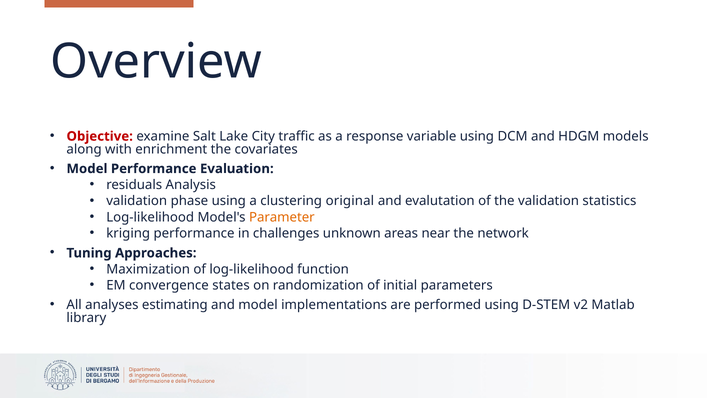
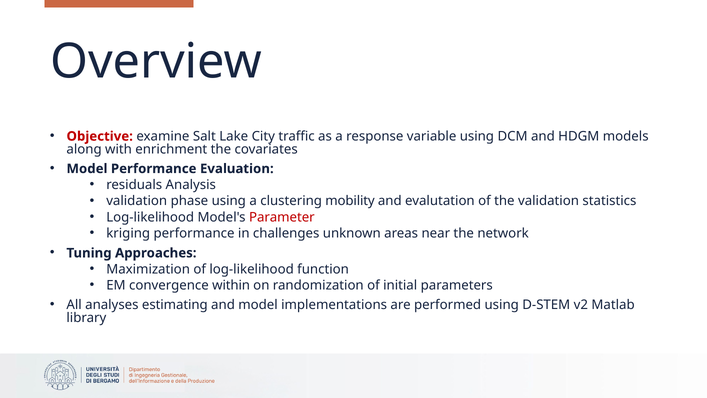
original: original -> mobility
Parameter colour: orange -> red
states: states -> within
